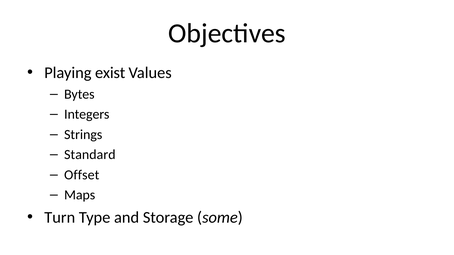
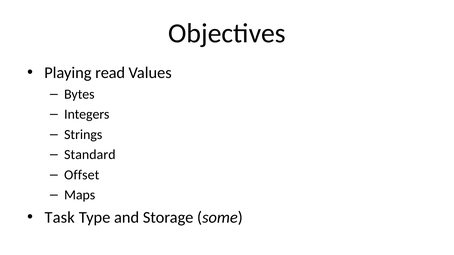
exist: exist -> read
Turn: Turn -> Task
